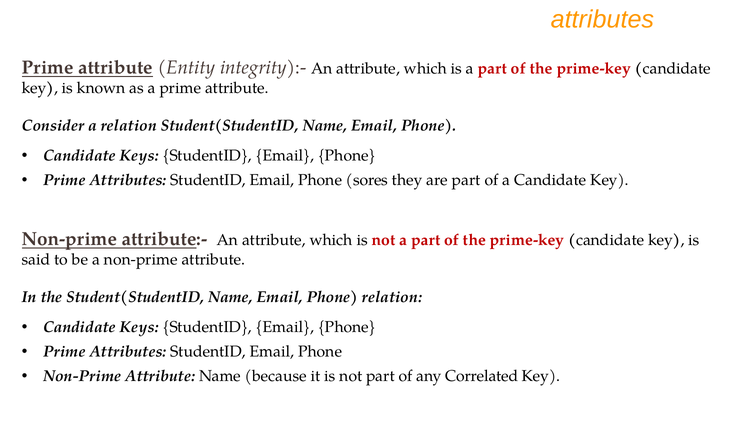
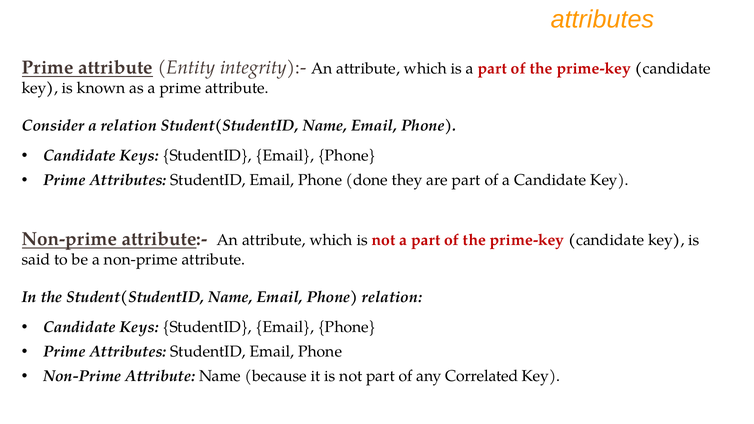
sores: sores -> done
